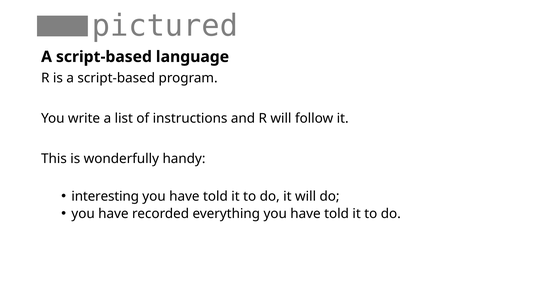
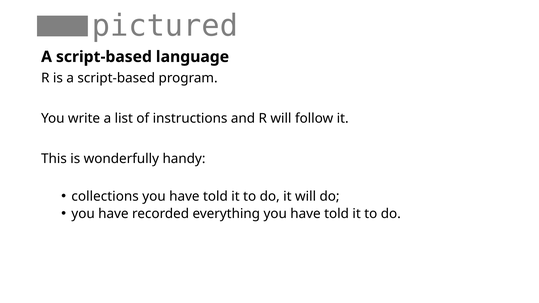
interesting: interesting -> collections
